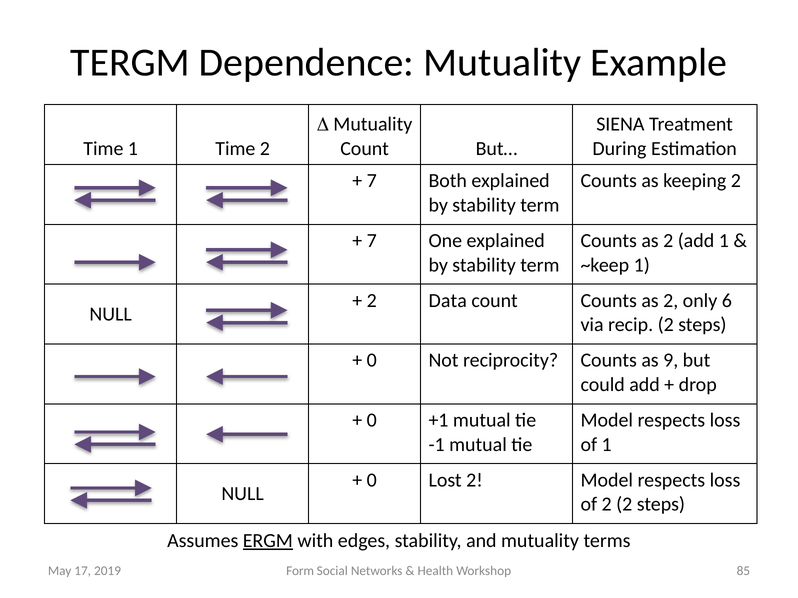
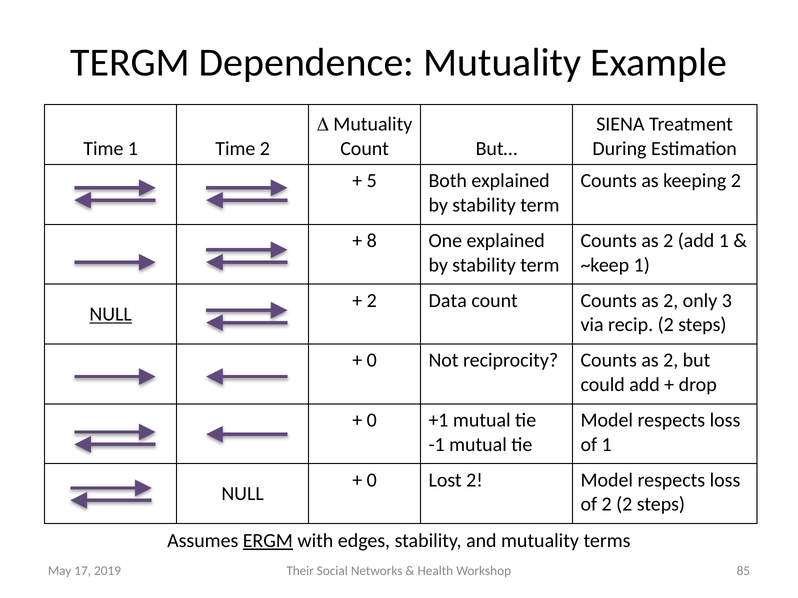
7 at (372, 181): 7 -> 5
7 at (372, 241): 7 -> 8
6: 6 -> 3
NULL at (111, 315) underline: none -> present
reciprocity Counts as 9: 9 -> 2
Form: Form -> Their
